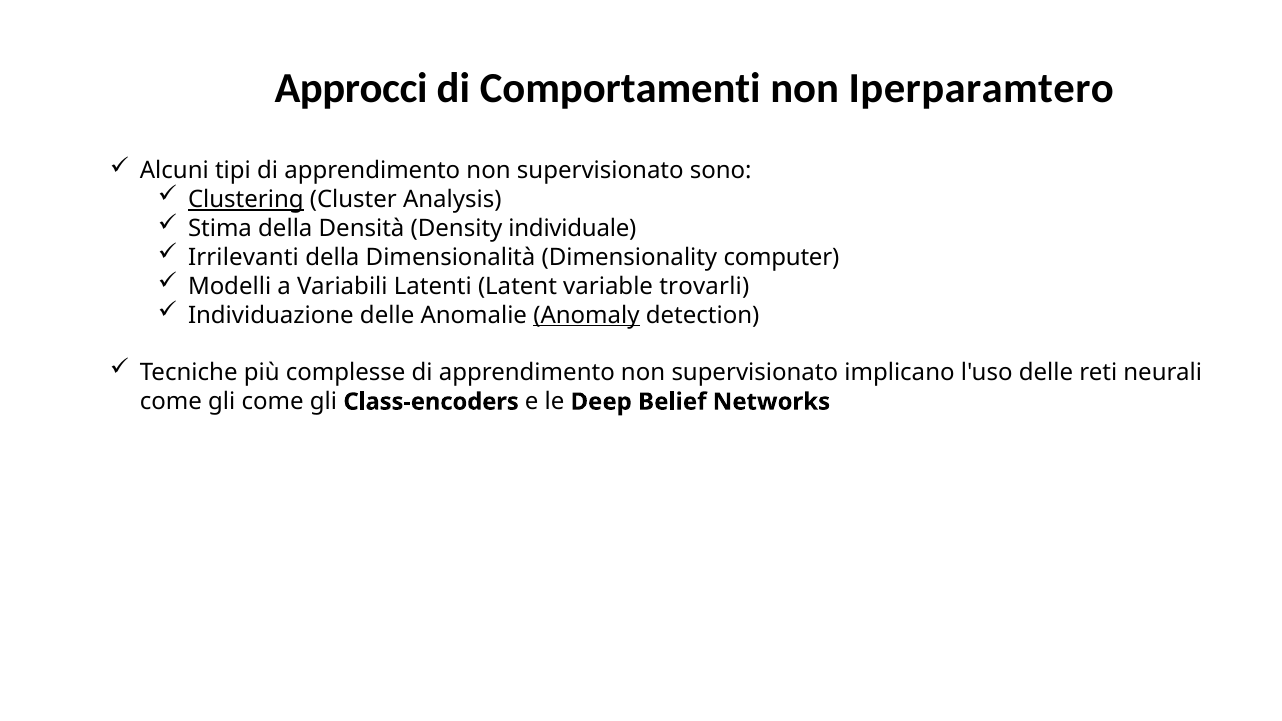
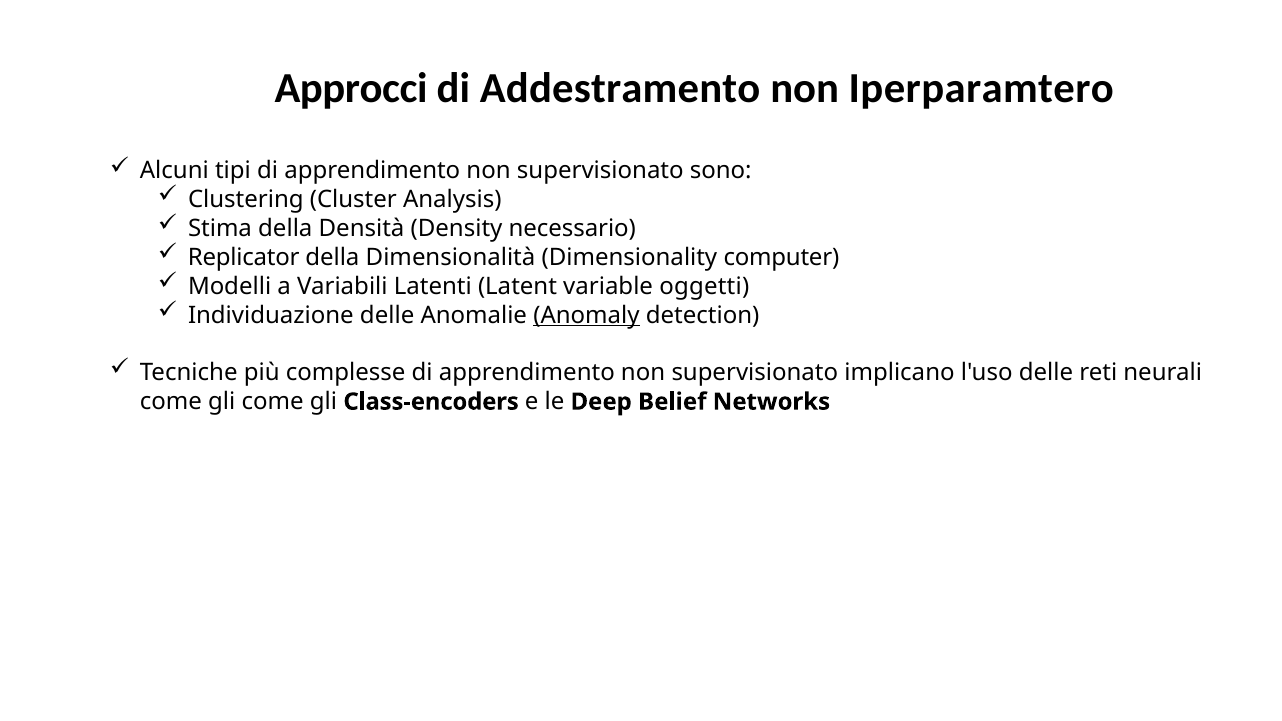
Comportamenti: Comportamenti -> Addestramento
Clustering underline: present -> none
individuale: individuale -> necessario
Irrilevanti: Irrilevanti -> Replicator
trovarli: trovarli -> oggetti
